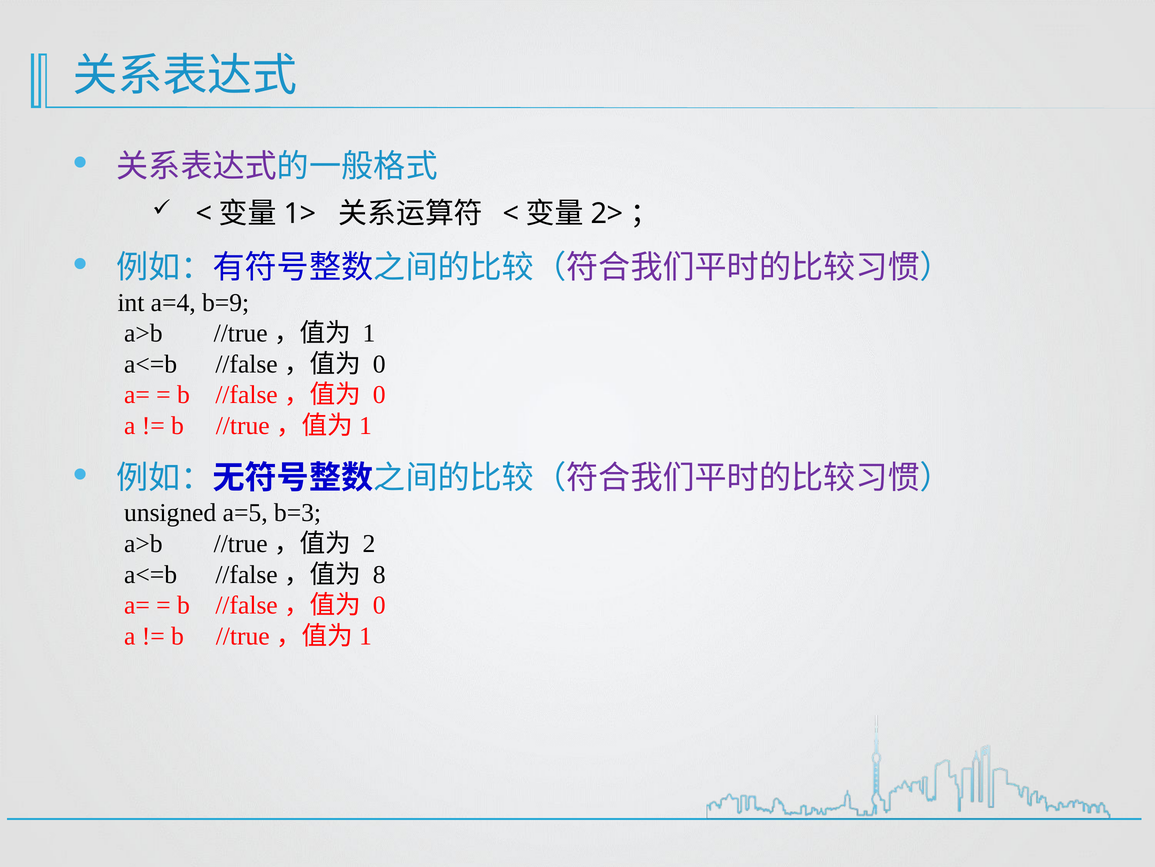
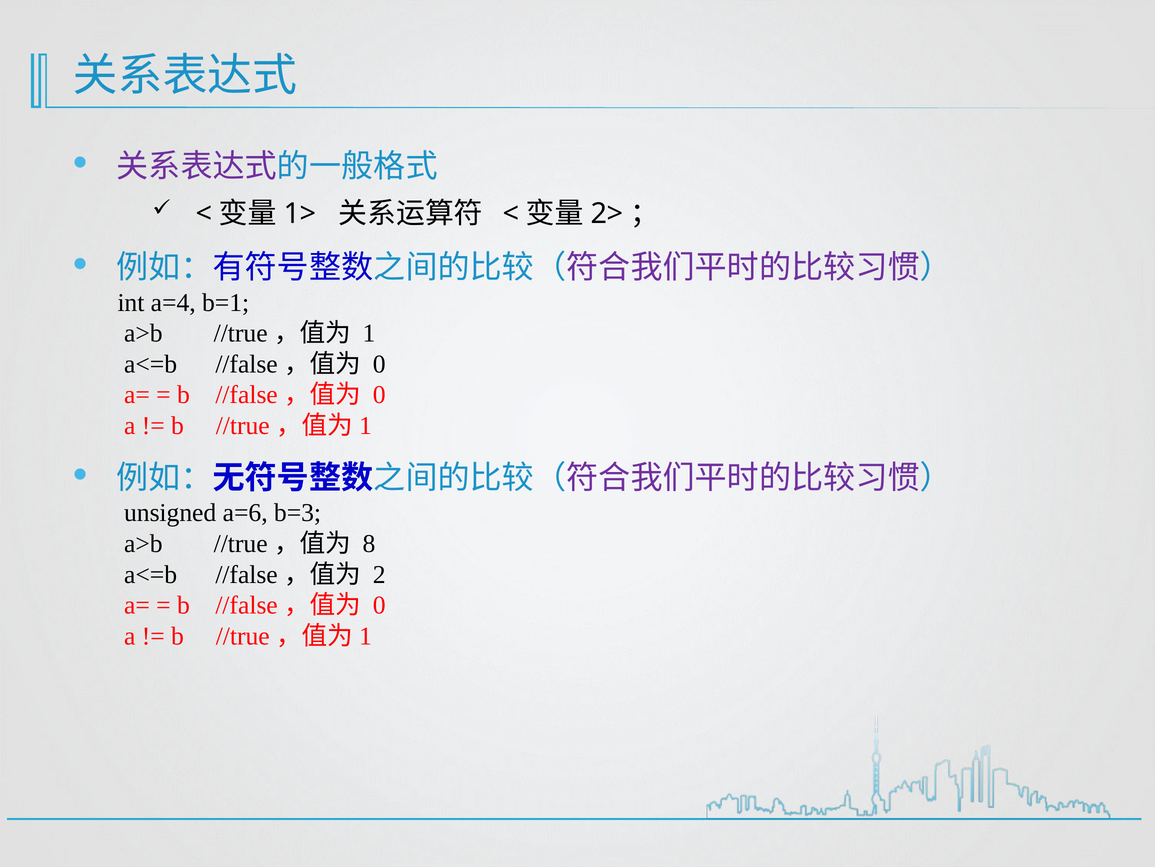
b=9: b=9 -> b=1
a=5: a=5 -> a=6
2: 2 -> 8
8: 8 -> 2
